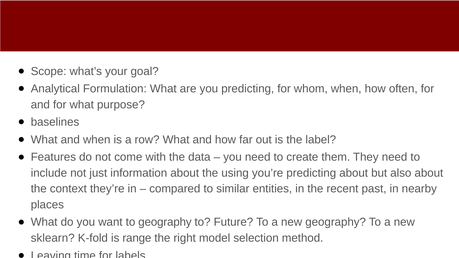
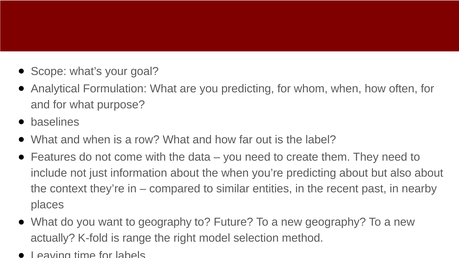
the using: using -> when
sklearn: sklearn -> actually
